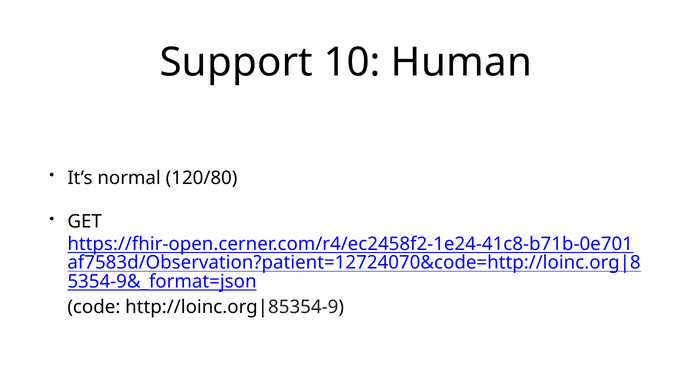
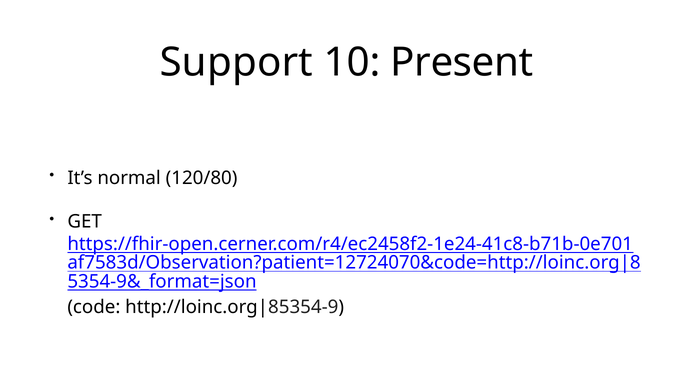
Human: Human -> Present
